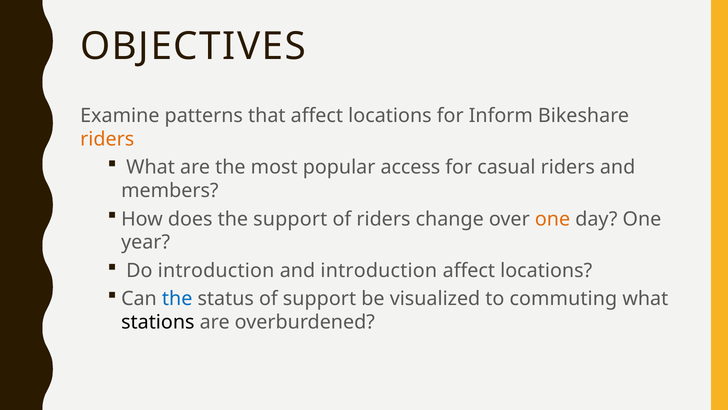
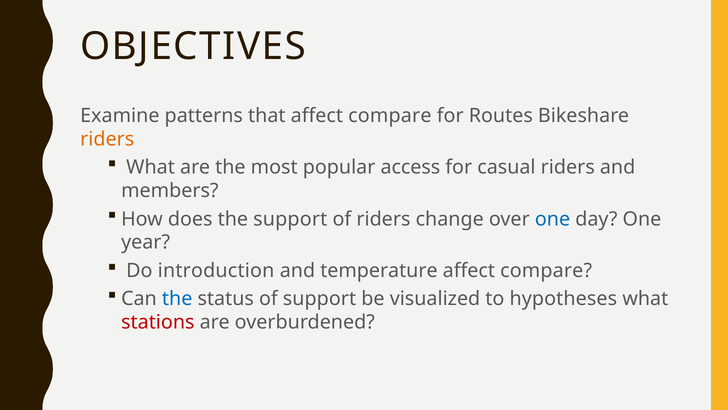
that affect locations: locations -> compare
Inform: Inform -> Routes
one at (553, 219) colour: orange -> blue
and introduction: introduction -> temperature
locations at (546, 270): locations -> compare
commuting: commuting -> hypotheses
stations colour: black -> red
